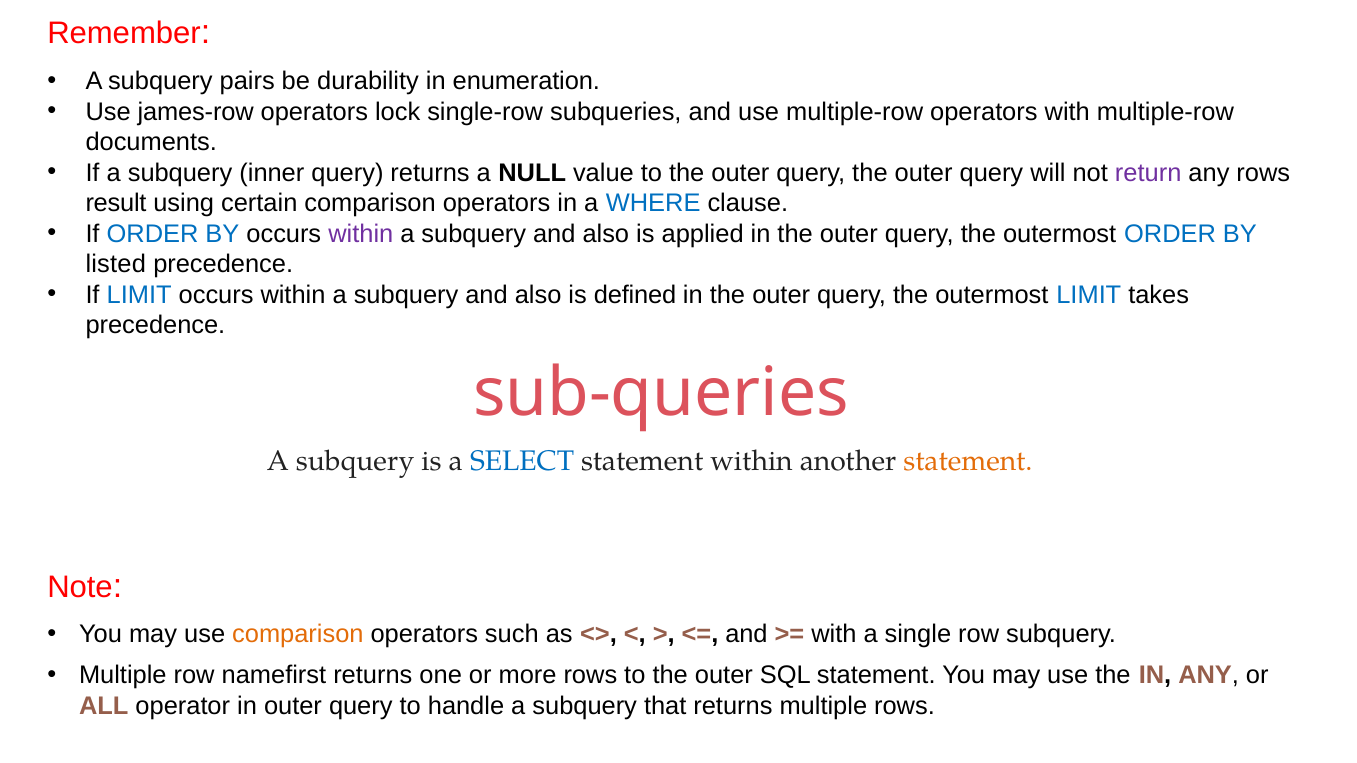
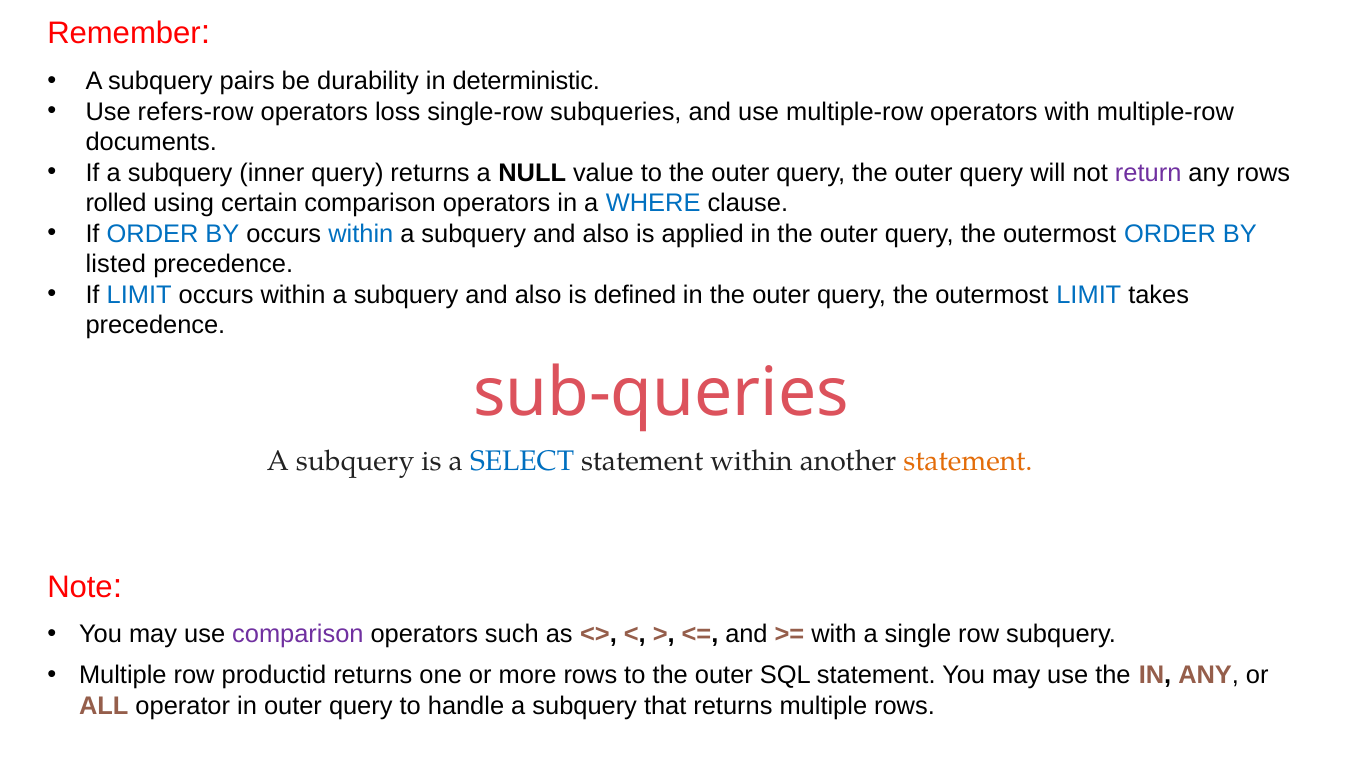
enumeration: enumeration -> deterministic
james-row: james-row -> refers-row
lock: lock -> loss
result: result -> rolled
within at (361, 234) colour: purple -> blue
comparison at (298, 635) colour: orange -> purple
namefirst: namefirst -> productid
